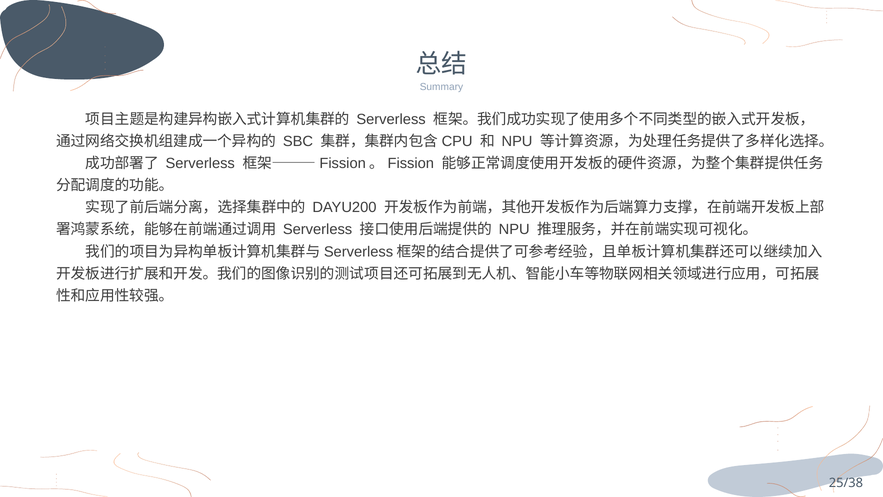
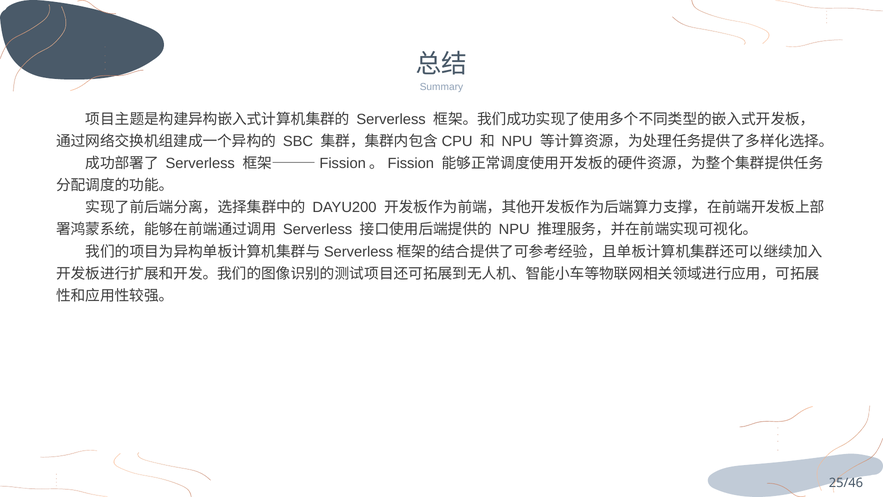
25/38: 25/38 -> 25/46
